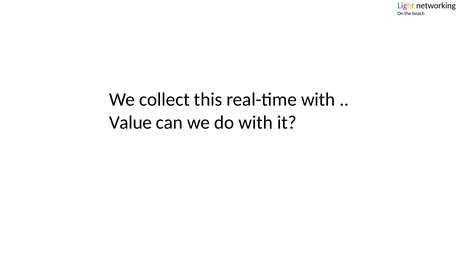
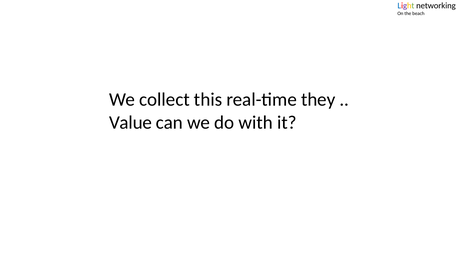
real-time with: with -> they
